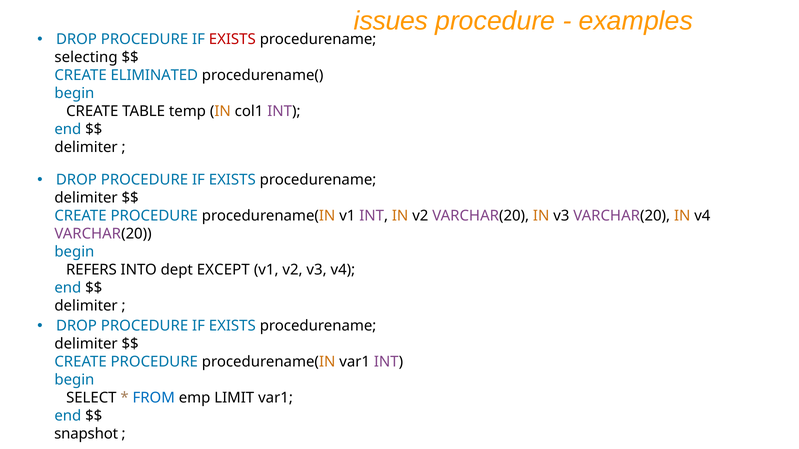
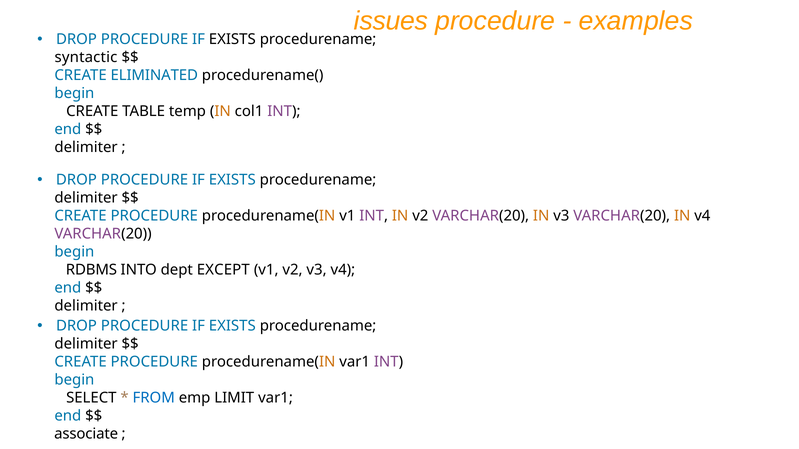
EXISTS at (232, 39) colour: red -> black
selecting: selecting -> syntactic
REFERS: REFERS -> RDBMS
snapshot: snapshot -> associate
